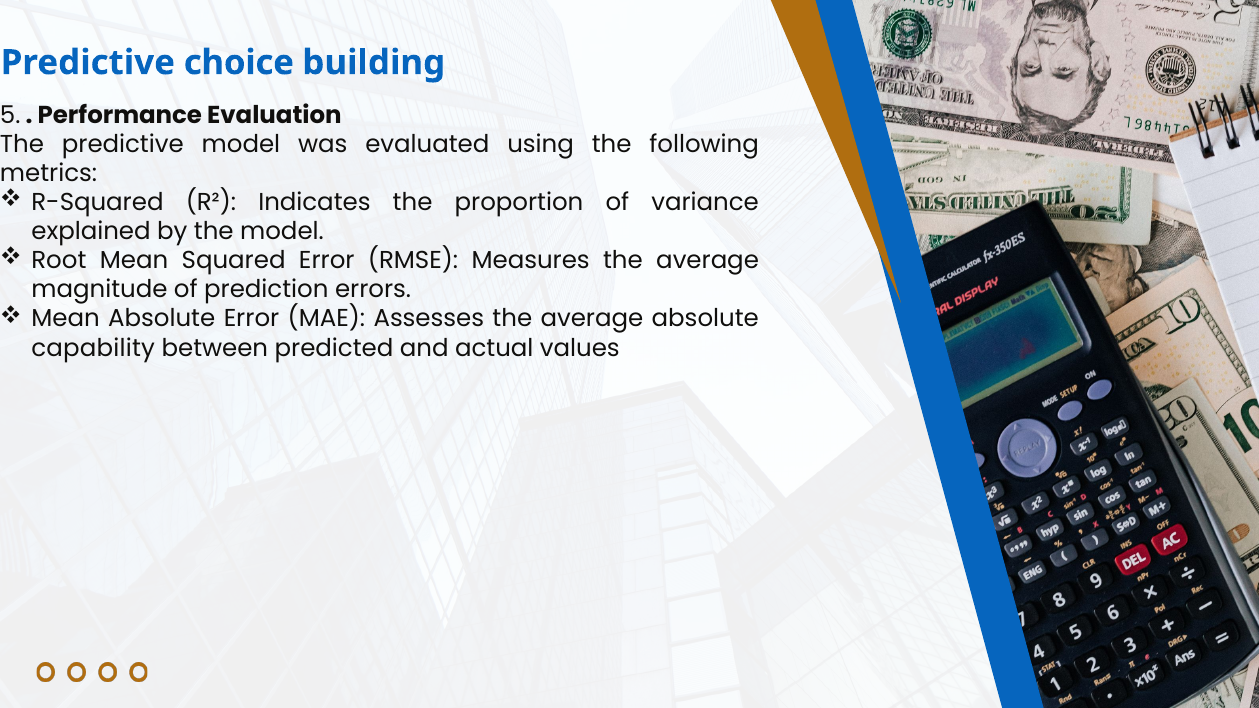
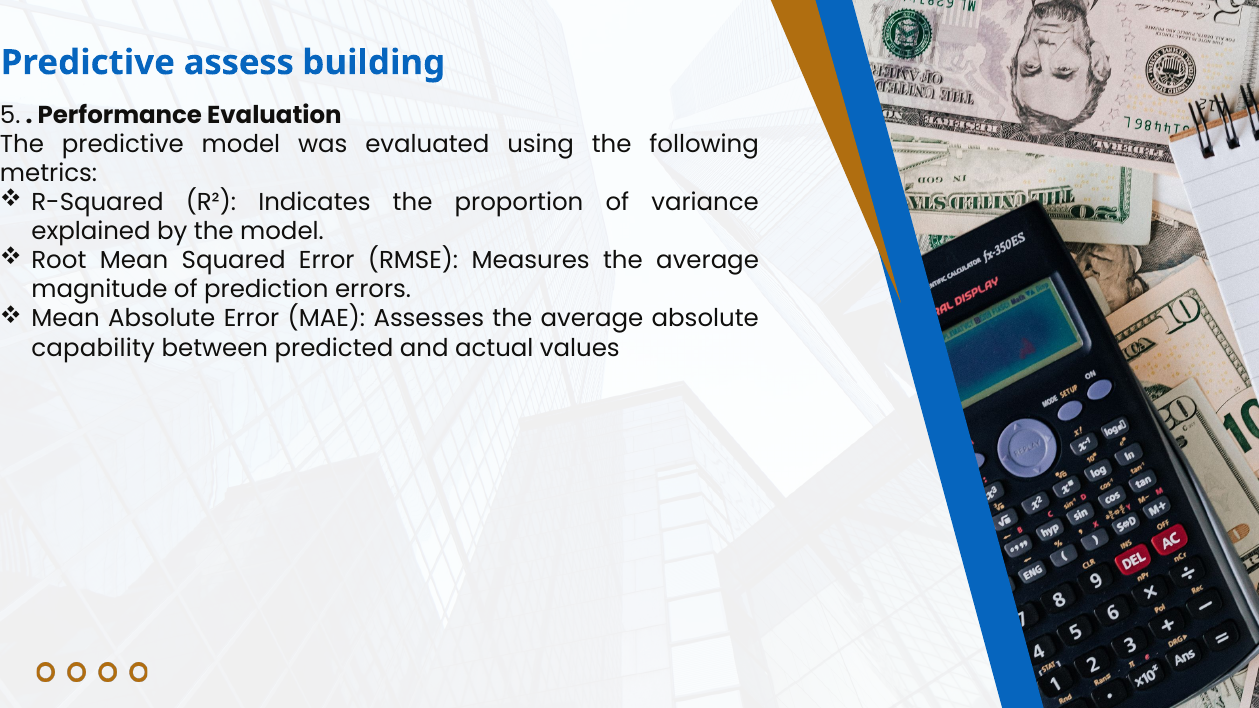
choice: choice -> assess
